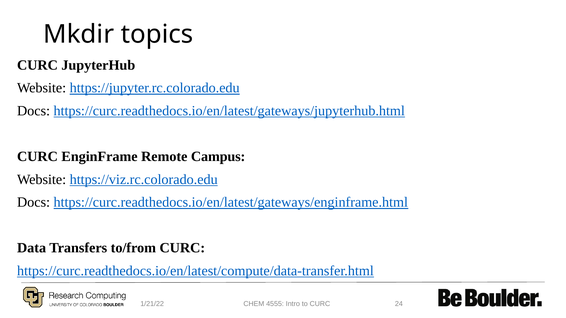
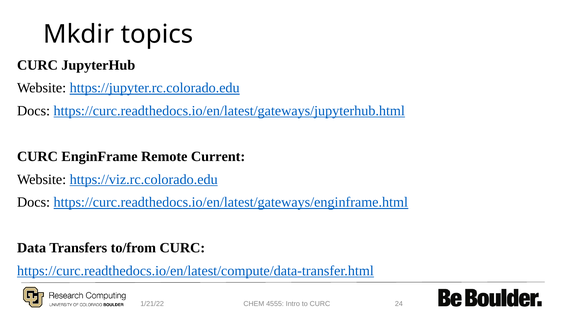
Campus: Campus -> Current
